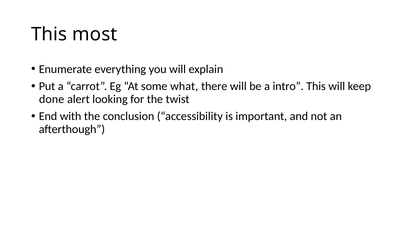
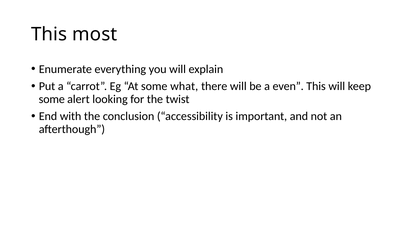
intro: intro -> even
done at (52, 99): done -> some
